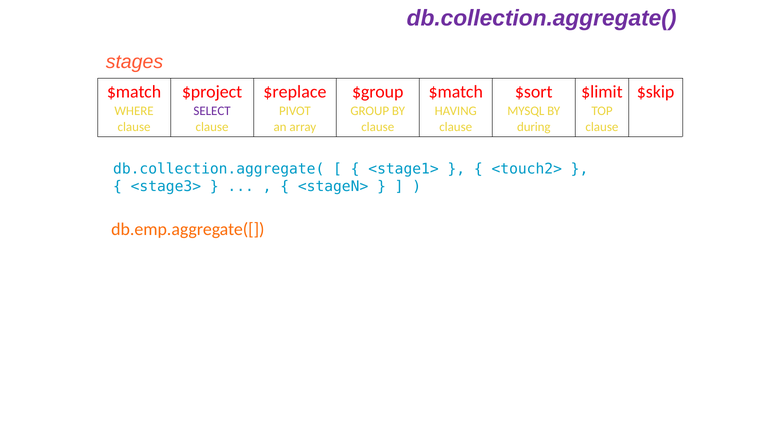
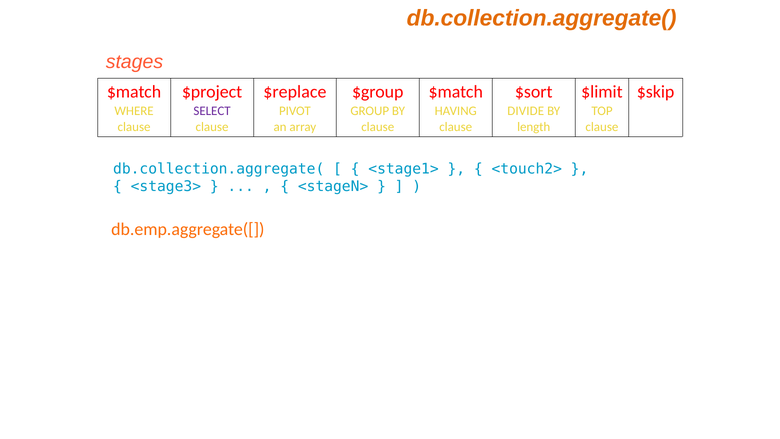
db.collection.aggregate( at (542, 18) colour: purple -> orange
MYSQL: MYSQL -> DIVIDE
during: during -> length
